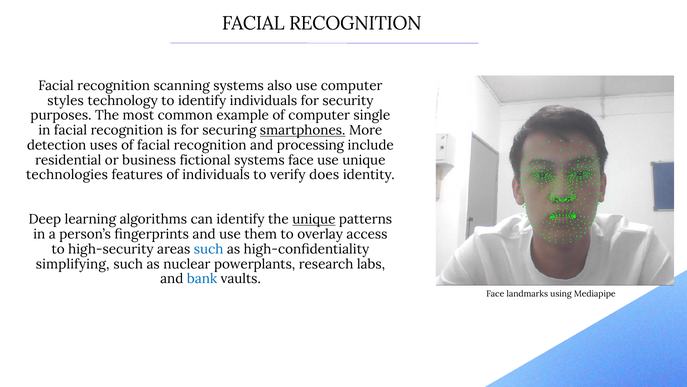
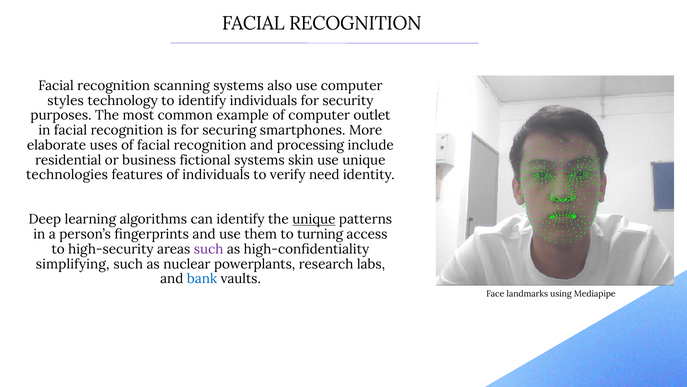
single: single -> outlet
smartphones underline: present -> none
detection: detection -> elaborate
systems face: face -> skin
does: does -> need
overlay: overlay -> turning
such at (209, 249) colour: blue -> purple
